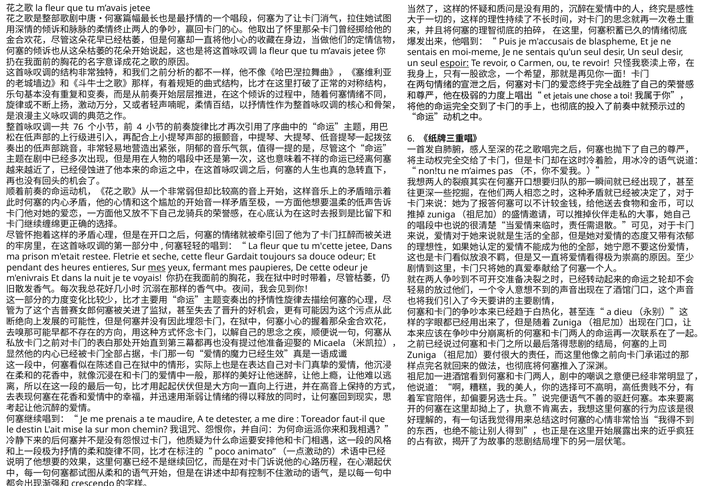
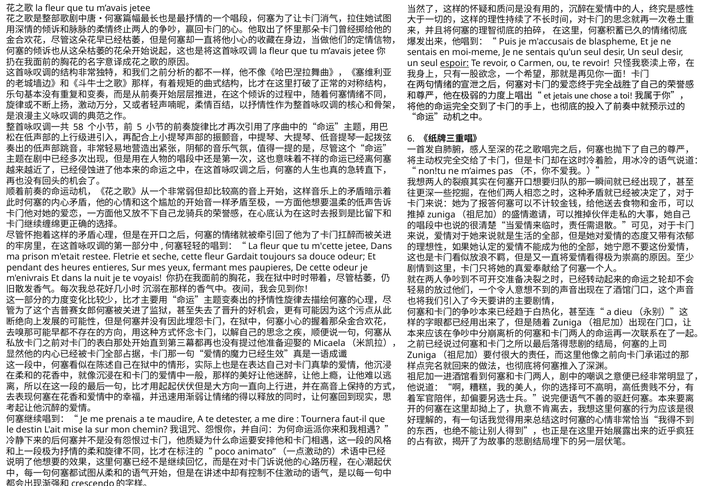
76: 76 -> 58
4: 4 -> 5
mes at (157, 268) underline: present -> none
Toreador: Toreador -> Tournera
